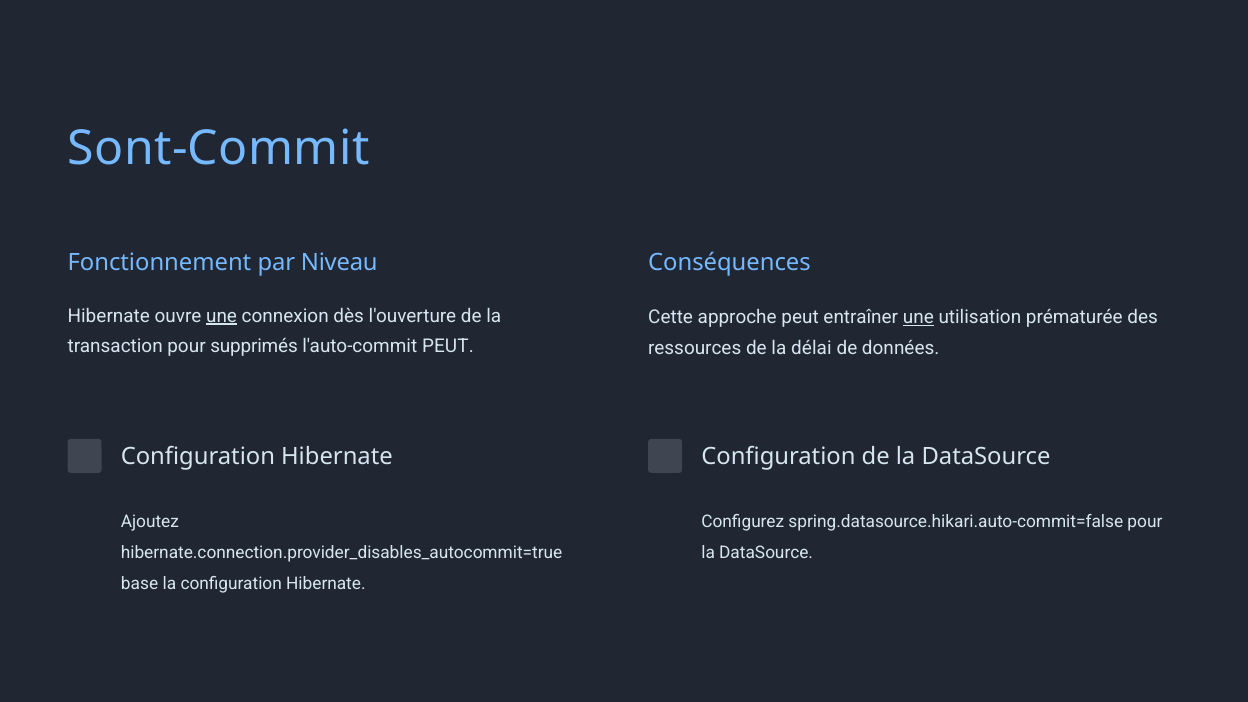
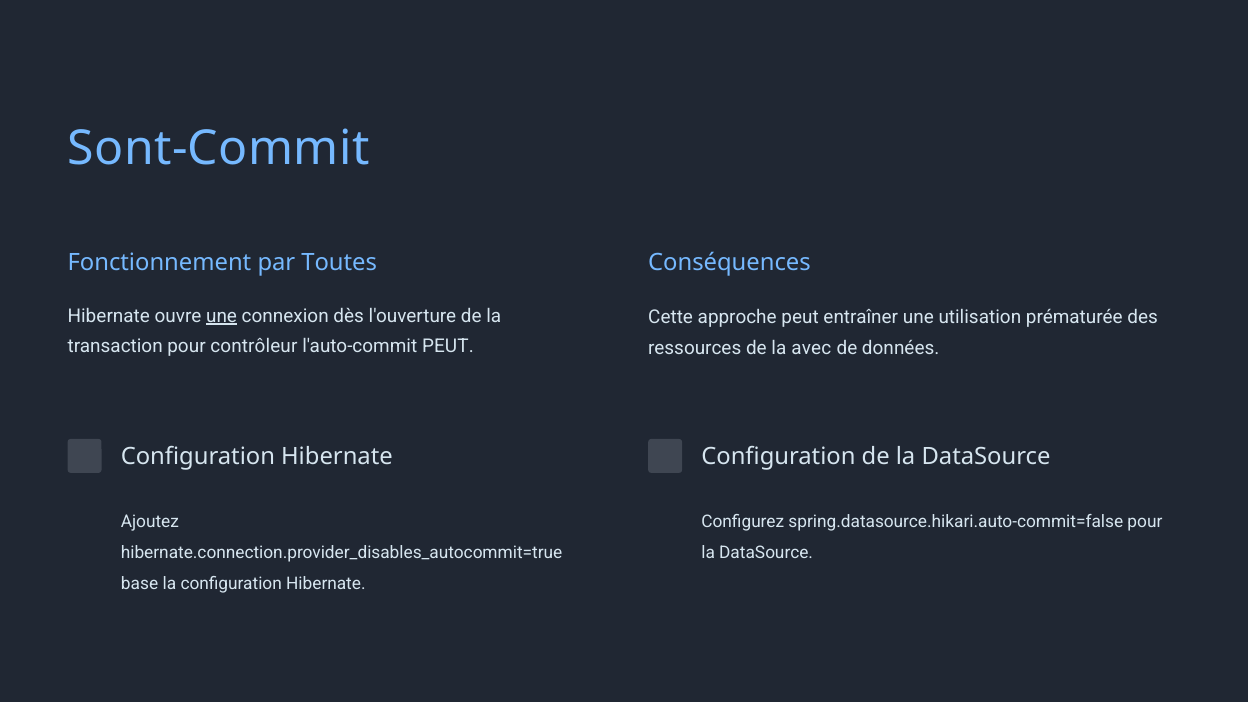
Niveau: Niveau -> Toutes
une at (918, 317) underline: present -> none
supprimés: supprimés -> contrôleur
délai: délai -> avec
